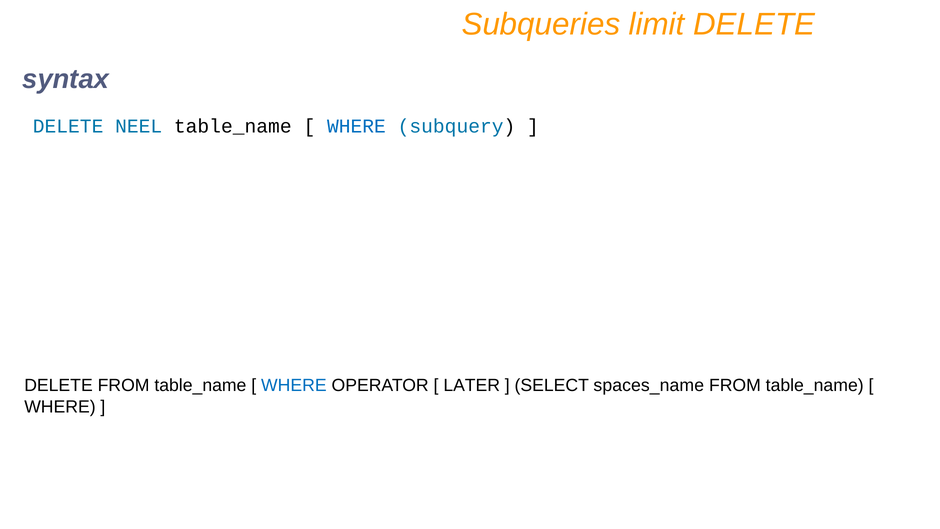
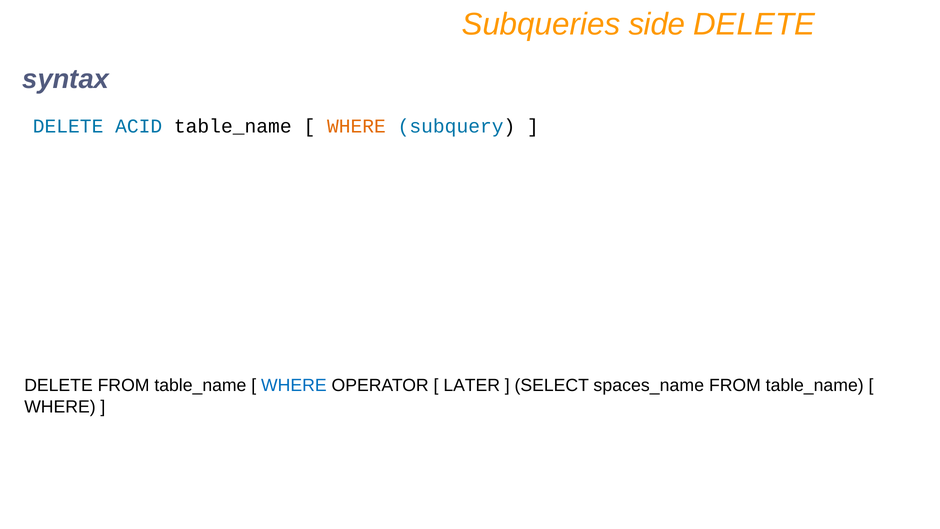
limit: limit -> side
NEEL: NEEL -> ACID
WHERE at (356, 126) colour: blue -> orange
